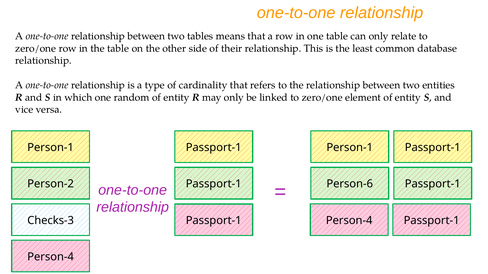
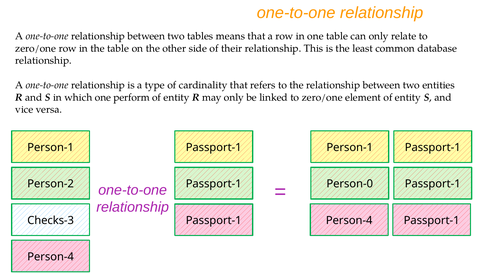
random: random -> perform
Person-6: Person-6 -> Person-0
